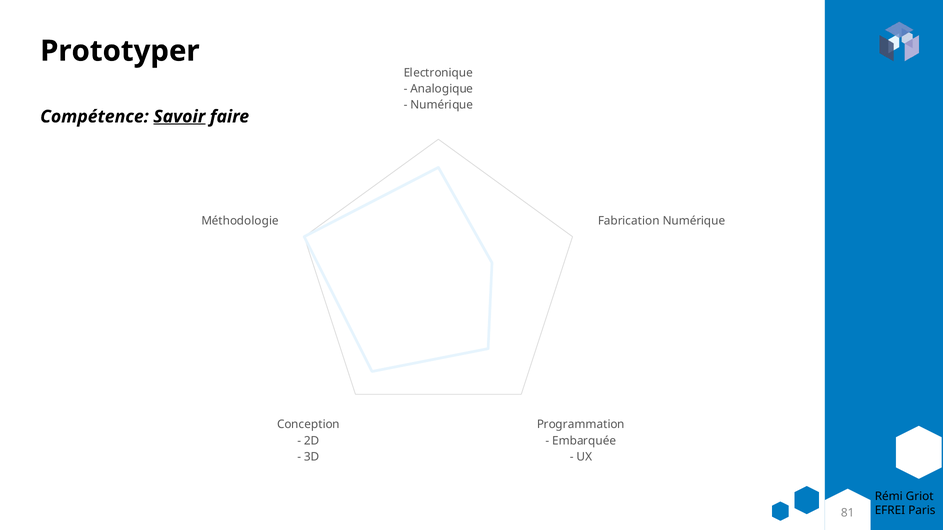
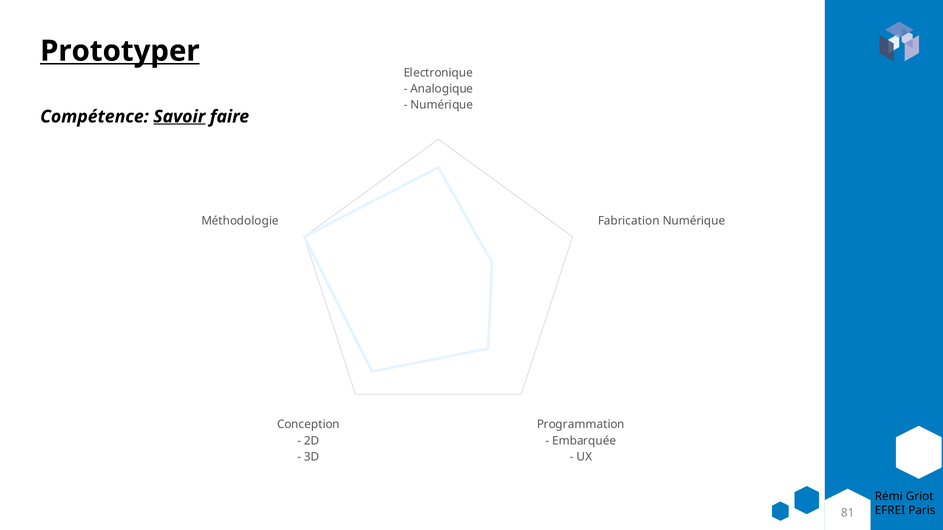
Prototyper underline: none -> present
